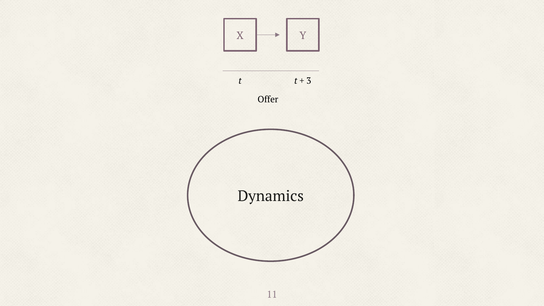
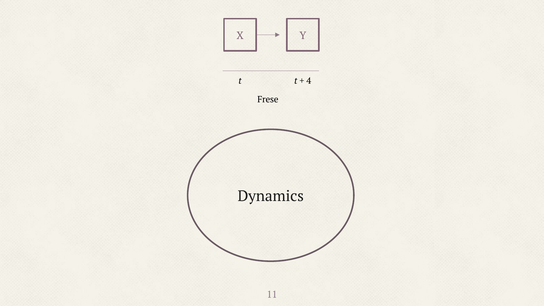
3: 3 -> 4
Offer: Offer -> Frese
